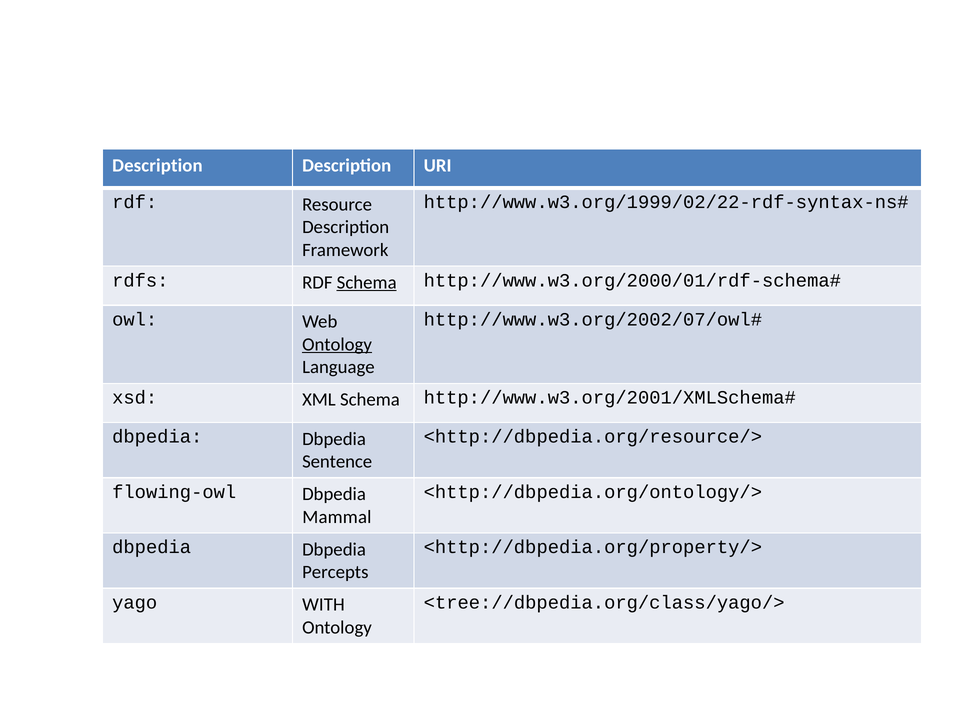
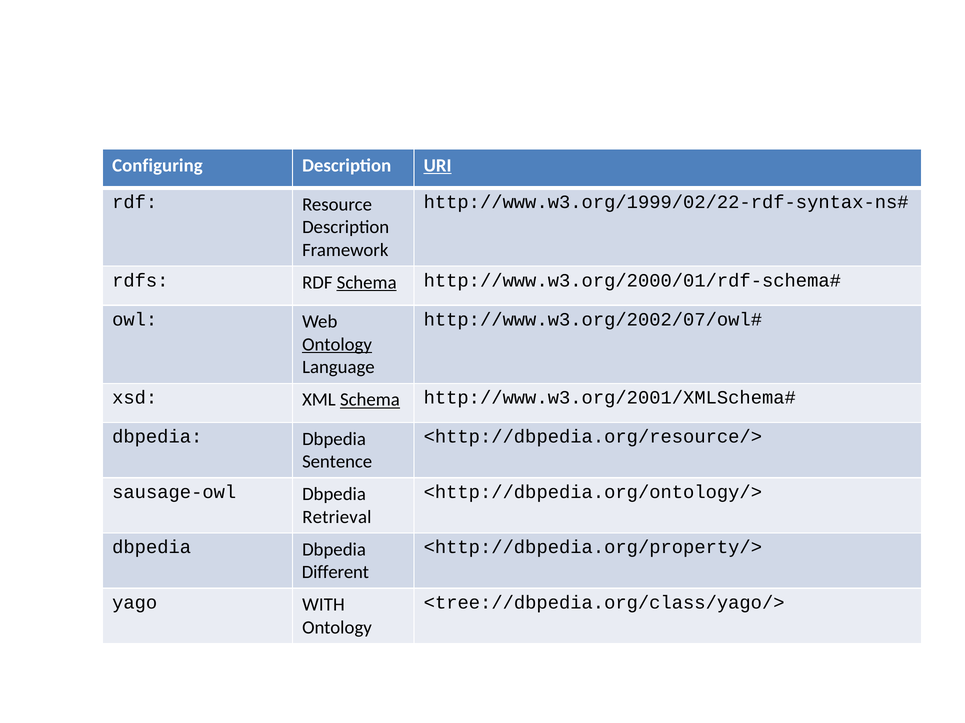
Description at (157, 166): Description -> Configuring
URI underline: none -> present
Schema at (370, 400) underline: none -> present
flowing-owl: flowing-owl -> sausage-owl
Mammal: Mammal -> Retrieval
Percepts: Percepts -> Different
